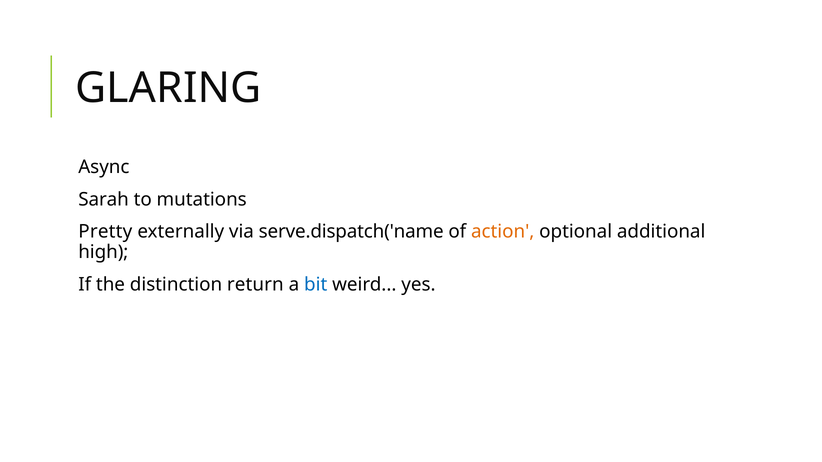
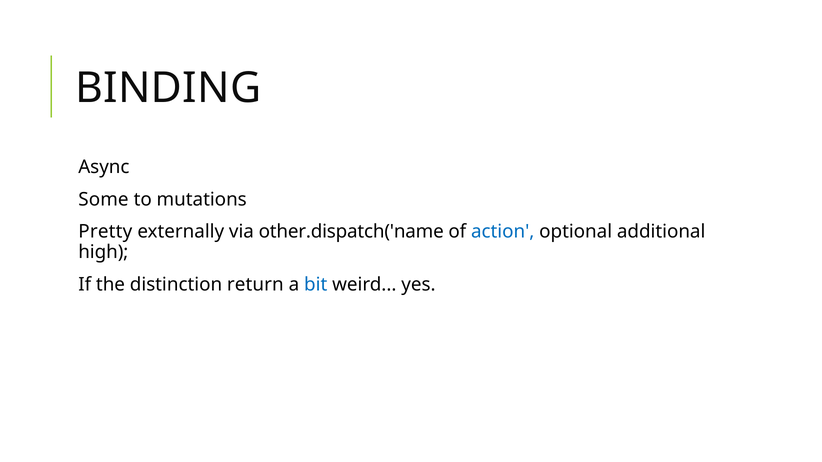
GLARING: GLARING -> BINDING
Sarah: Sarah -> Some
serve.dispatch('name: serve.dispatch('name -> other.dispatch('name
action colour: orange -> blue
